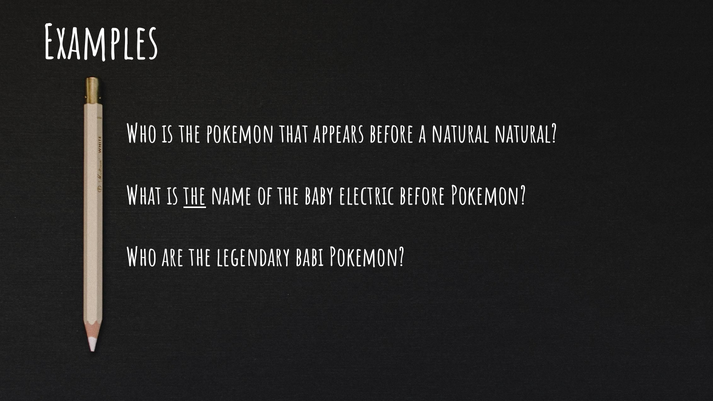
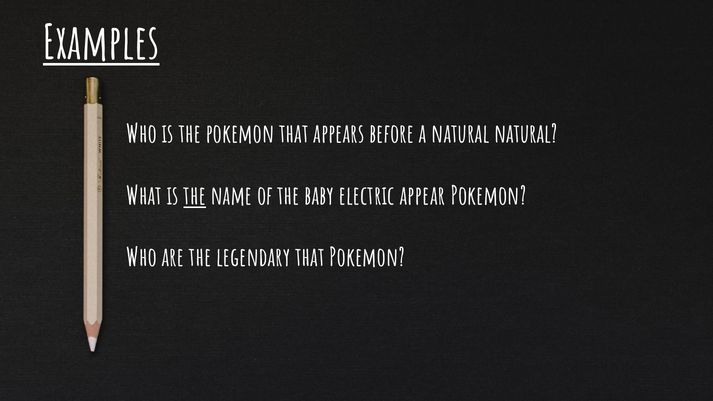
Examples underline: none -> present
electric before: before -> appear
legendary babi: babi -> that
